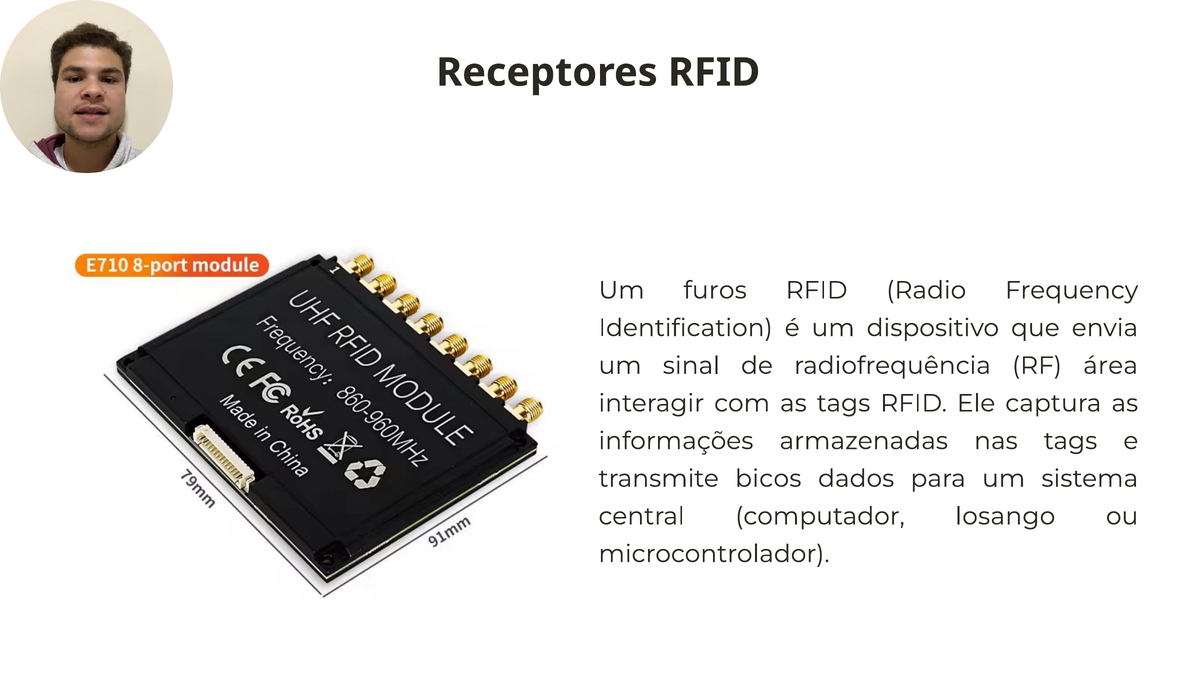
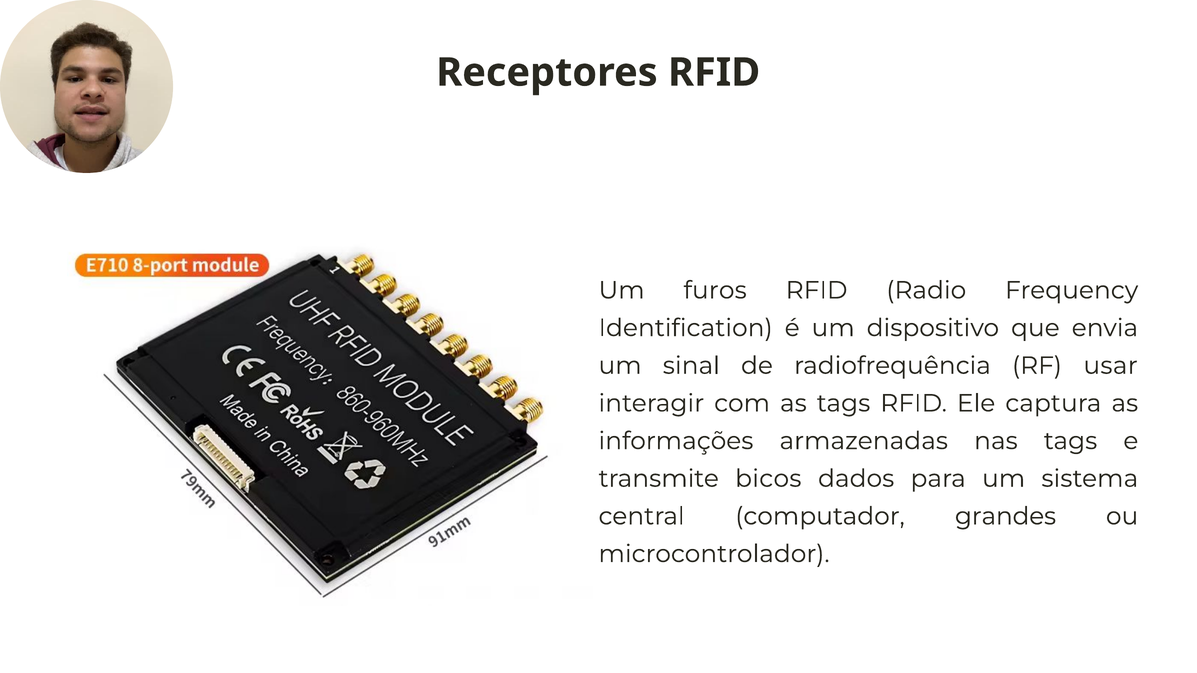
área: área -> usar
losango: losango -> grandes
